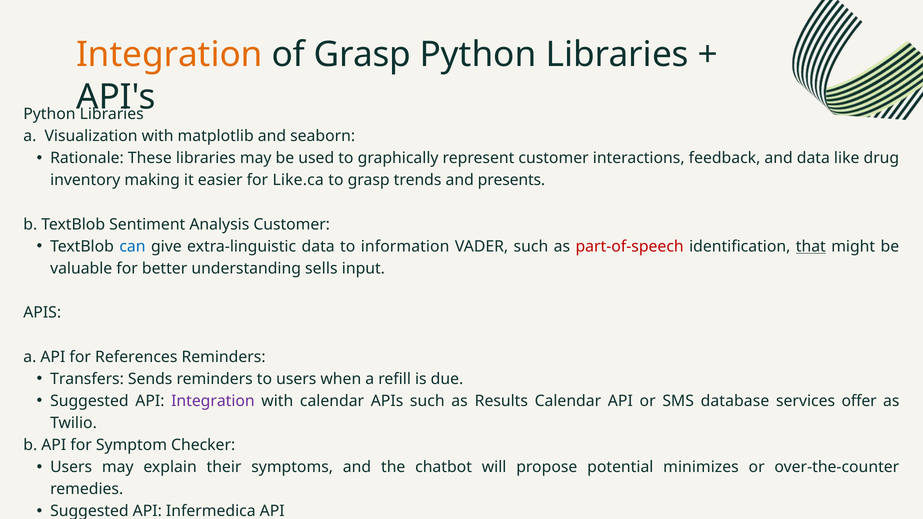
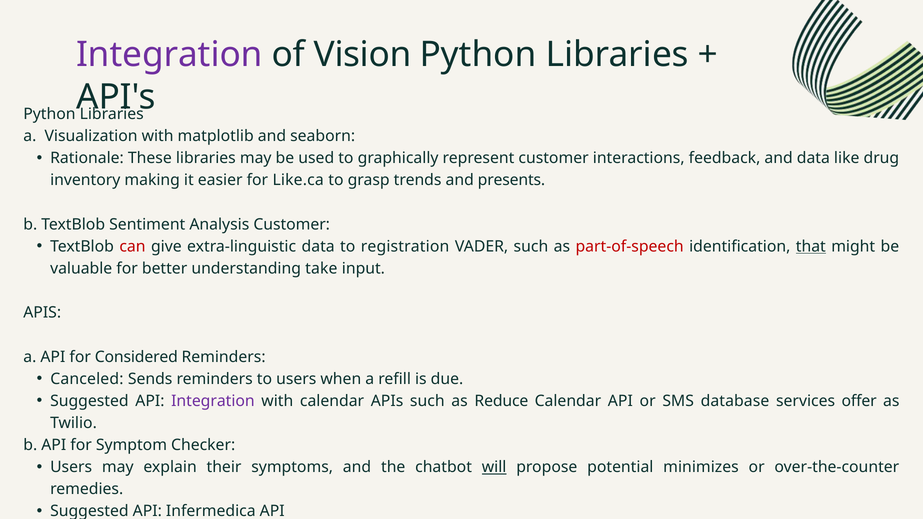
Integration at (169, 55) colour: orange -> purple
of Grasp: Grasp -> Vision
can colour: blue -> red
information: information -> registration
sells: sells -> take
References: References -> Considered
Transfers: Transfers -> Canceled
Results: Results -> Reduce
will underline: none -> present
